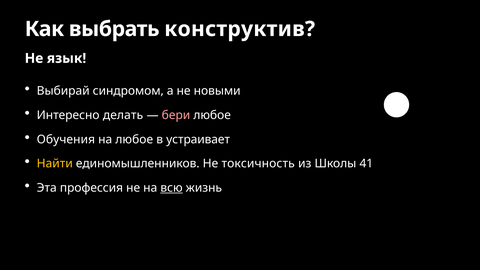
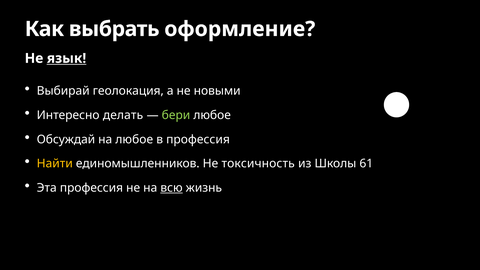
конструктив: конструктив -> оформление
язык underline: none -> present
синдромом: синдромом -> геолокация
бери colour: pink -> light green
Обучения: Обучения -> Обсуждай
в устраивает: устраивает -> профессия
41: 41 -> 61
